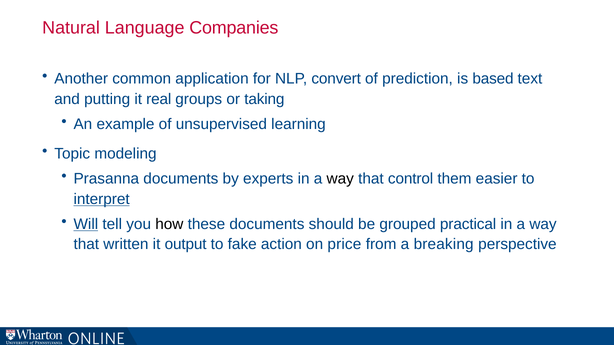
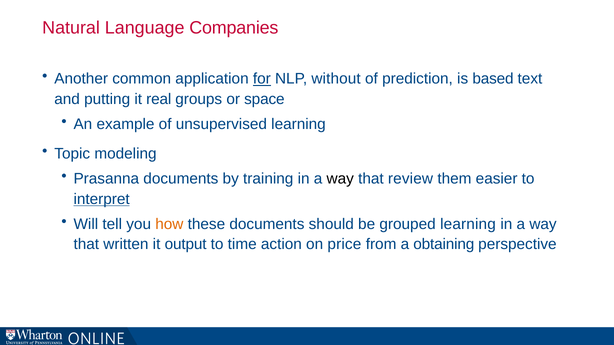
for underline: none -> present
convert: convert -> without
taking: taking -> space
experts: experts -> training
control: control -> review
Will underline: present -> none
how colour: black -> orange
grouped practical: practical -> learning
fake: fake -> time
breaking: breaking -> obtaining
